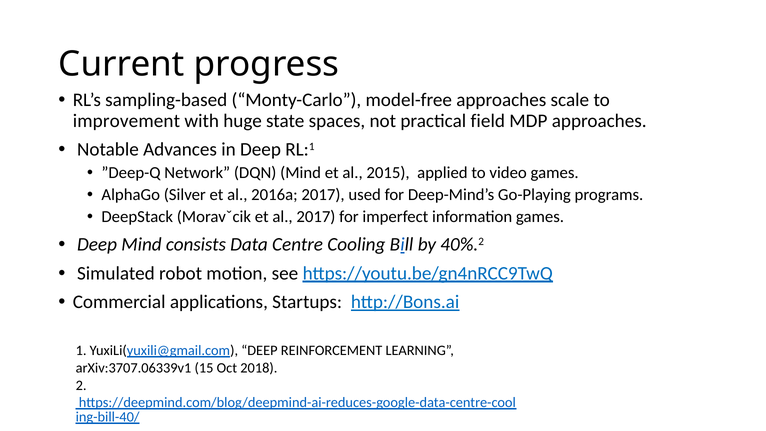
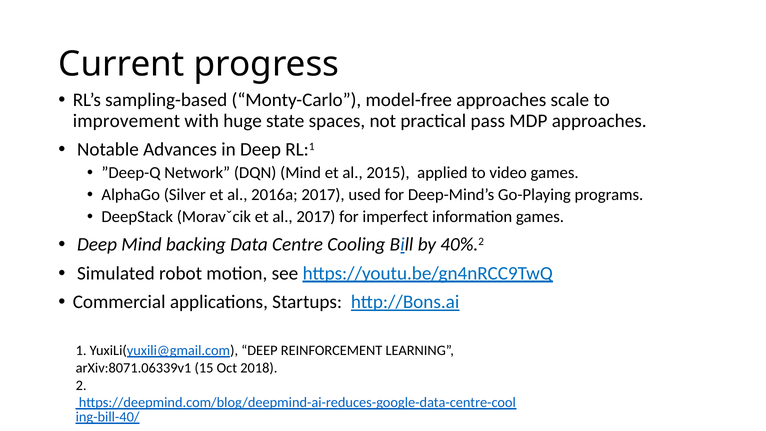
field: field -> pass
consists: consists -> backing
arXiv:3707.06339v1: arXiv:3707.06339v1 -> arXiv:8071.06339v1
